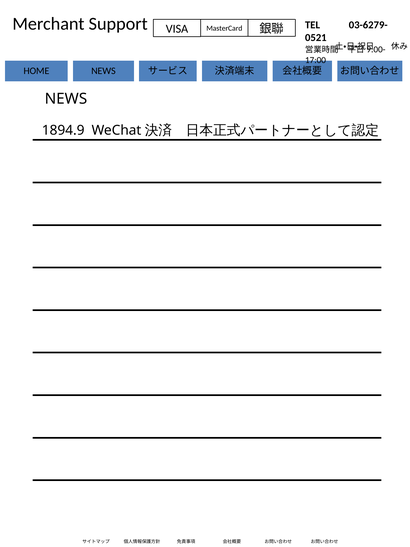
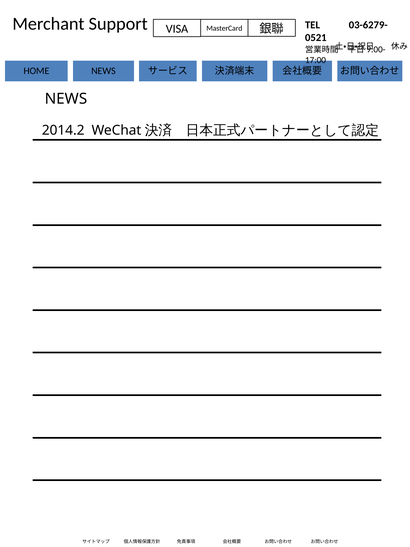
1894.9: 1894.9 -> 2014.2
